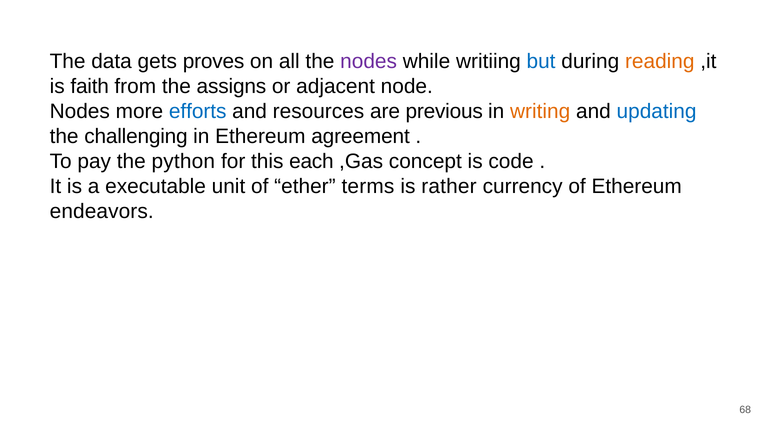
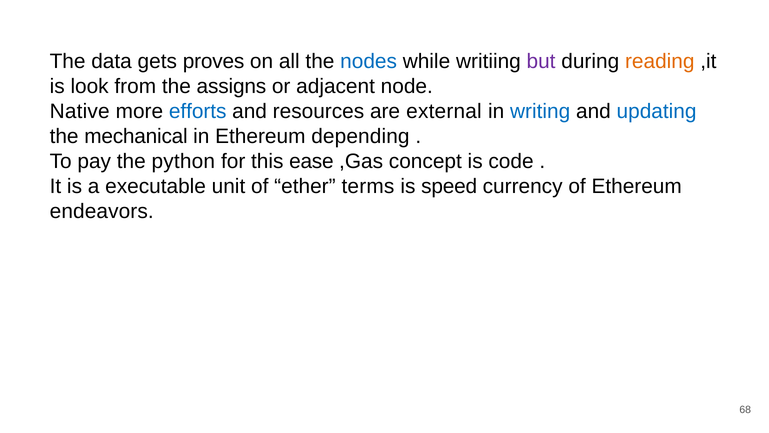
nodes at (369, 61) colour: purple -> blue
but colour: blue -> purple
faith: faith -> look
Nodes at (80, 111): Nodes -> Native
previous: previous -> external
writing colour: orange -> blue
challenging: challenging -> mechanical
agreement: agreement -> depending
each: each -> ease
rather: rather -> speed
